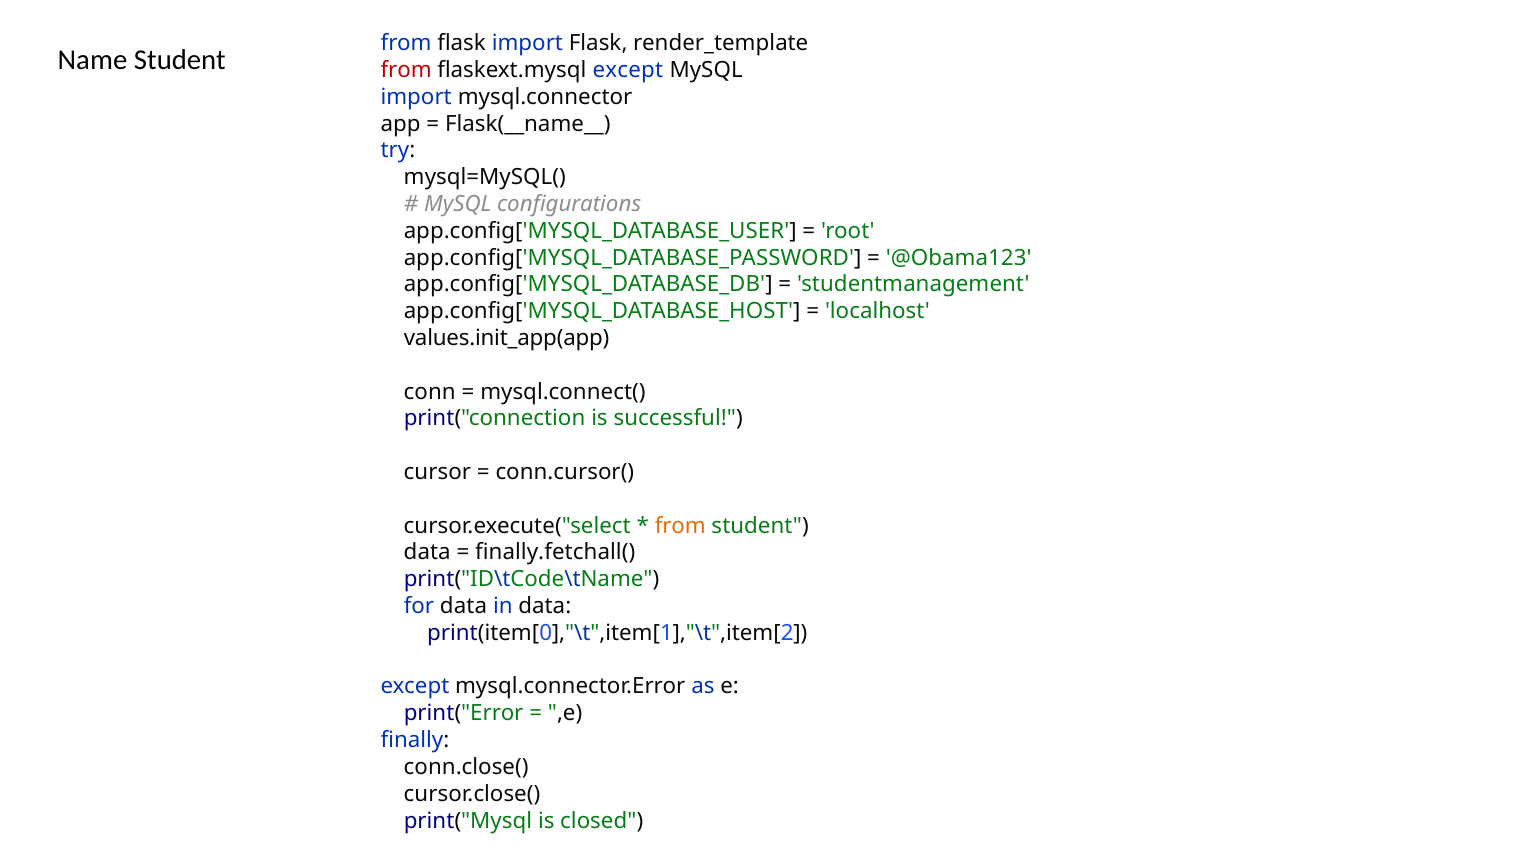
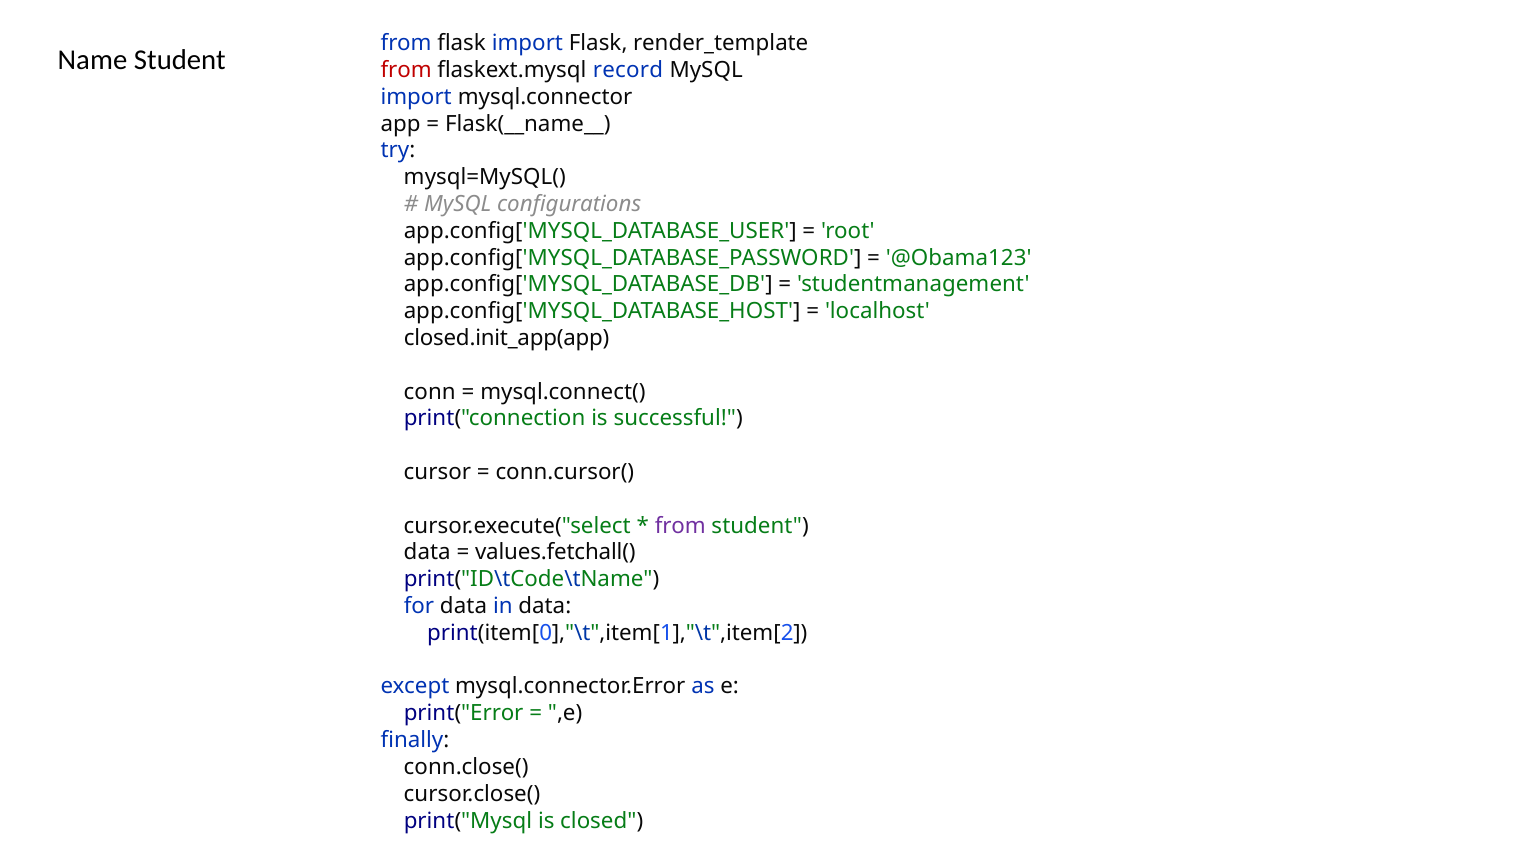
flaskext.mysql except: except -> record
values.init_app(app: values.init_app(app -> closed.init_app(app
from at (680, 526) colour: orange -> purple
finally.fetchall(: finally.fetchall( -> values.fetchall(
